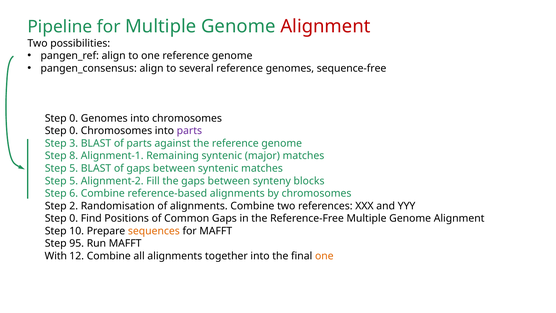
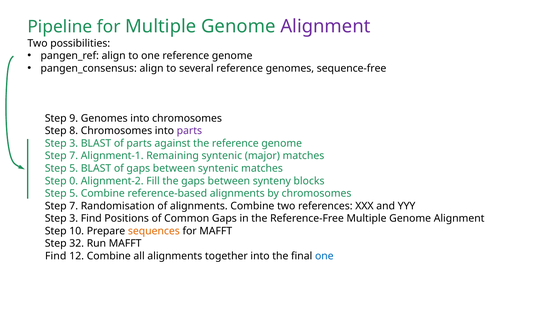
Alignment at (325, 26) colour: red -> purple
0 at (74, 118): 0 -> 9
0 at (74, 131): 0 -> 8
8 at (74, 156): 8 -> 7
5 at (74, 181): 5 -> 0
6 at (74, 193): 6 -> 5
2 at (74, 206): 2 -> 7
0 at (74, 218): 0 -> 3
95: 95 -> 32
With at (56, 256): With -> Find
one at (324, 256) colour: orange -> blue
